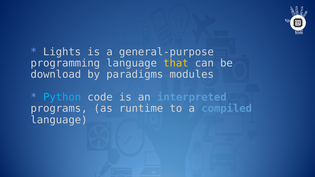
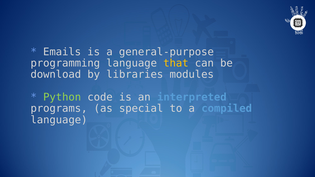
Lights: Lights -> Emails
paradigms: paradigms -> libraries
Python colour: light blue -> light green
runtime: runtime -> special
